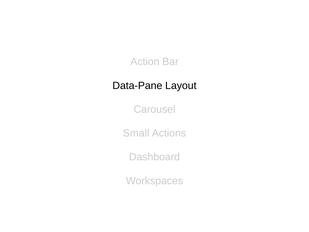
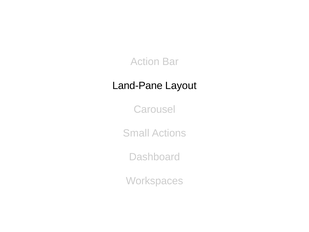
Data-Pane: Data-Pane -> Land-Pane
